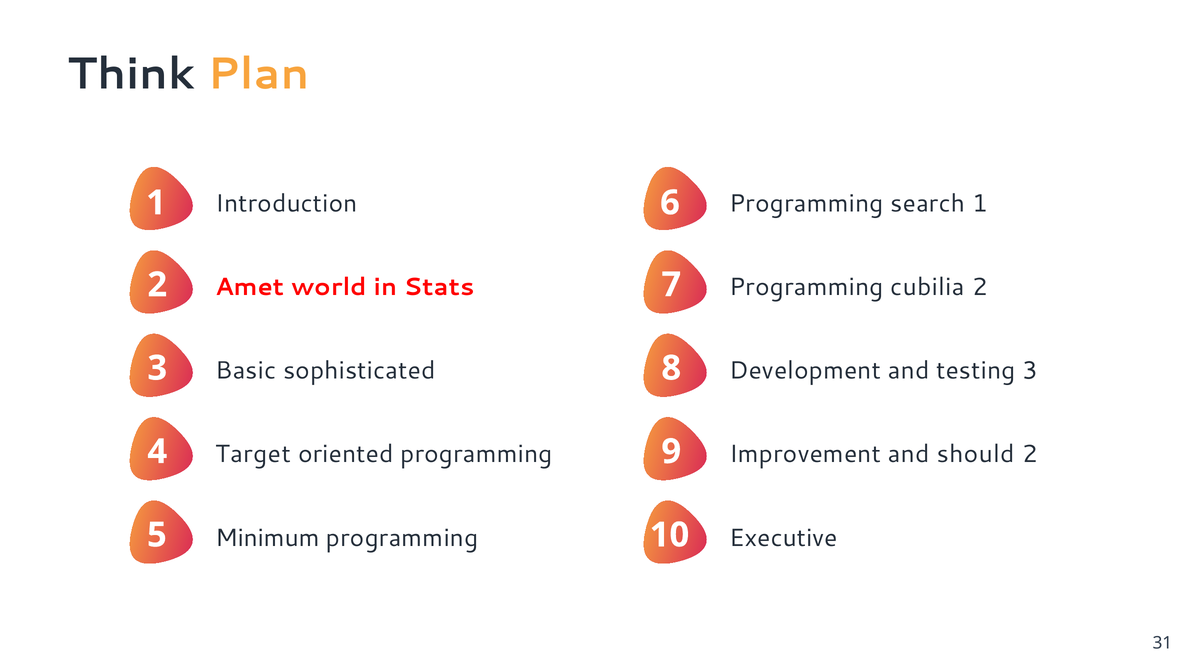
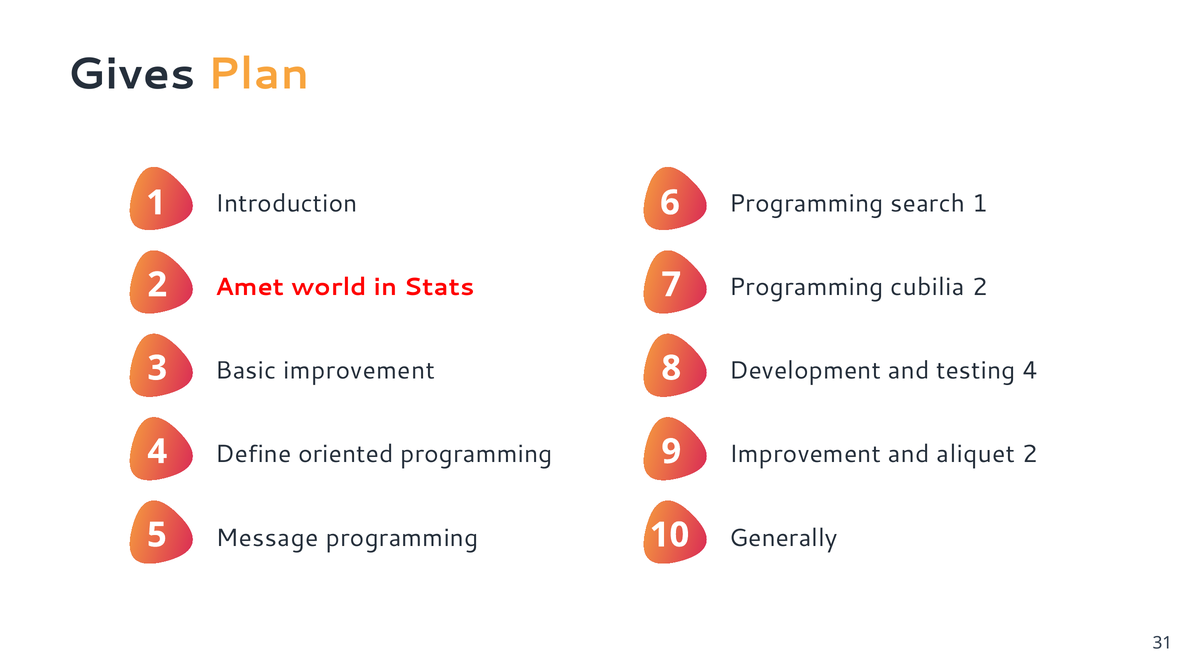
Think: Think -> Gives
Basic sophisticated: sophisticated -> improvement
testing 3: 3 -> 4
Target: Target -> Define
should: should -> aliquet
Minimum: Minimum -> Message
Executive: Executive -> Generally
